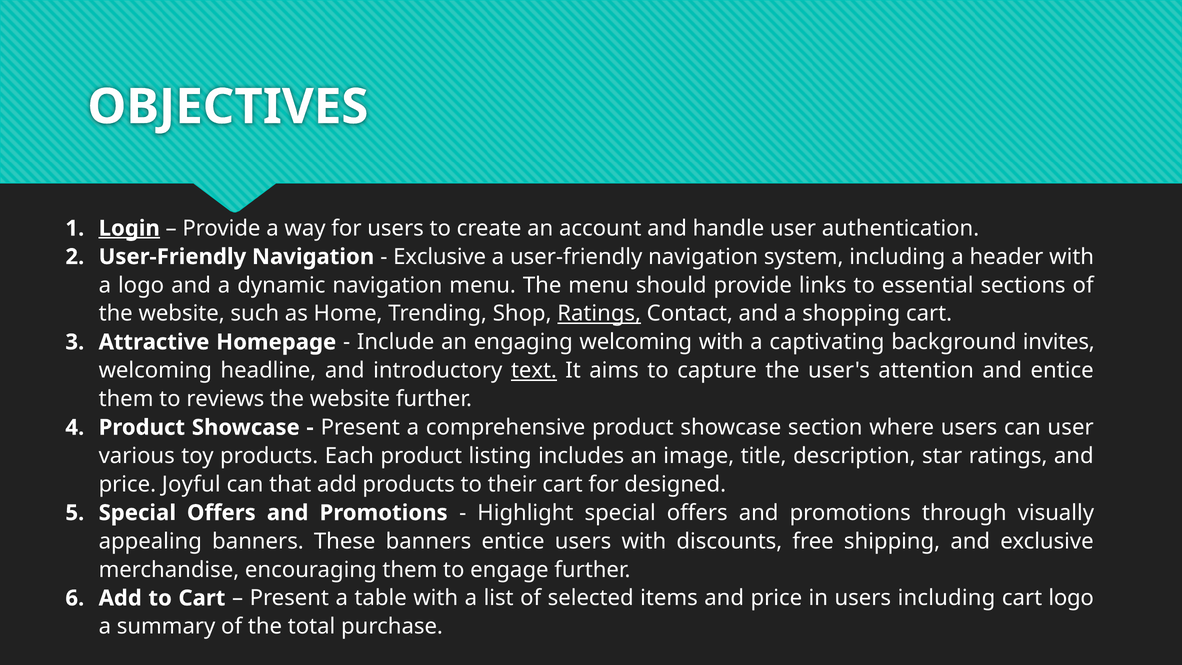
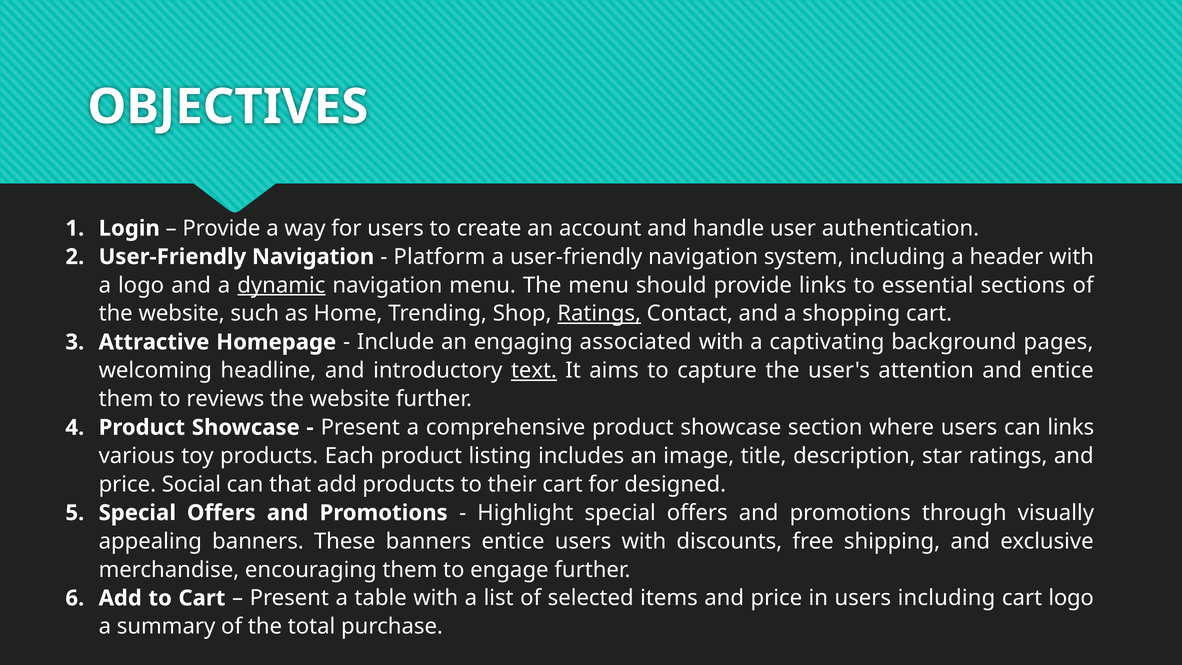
Login underline: present -> none
Exclusive at (440, 257): Exclusive -> Platform
dynamic underline: none -> present
engaging welcoming: welcoming -> associated
invites: invites -> pages
can user: user -> links
Joyful: Joyful -> Social
